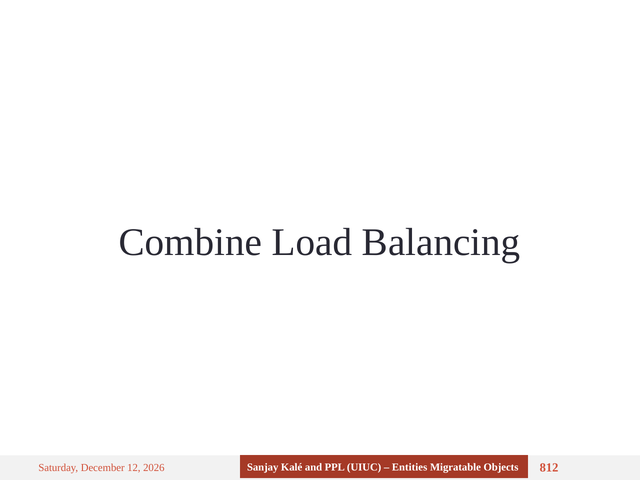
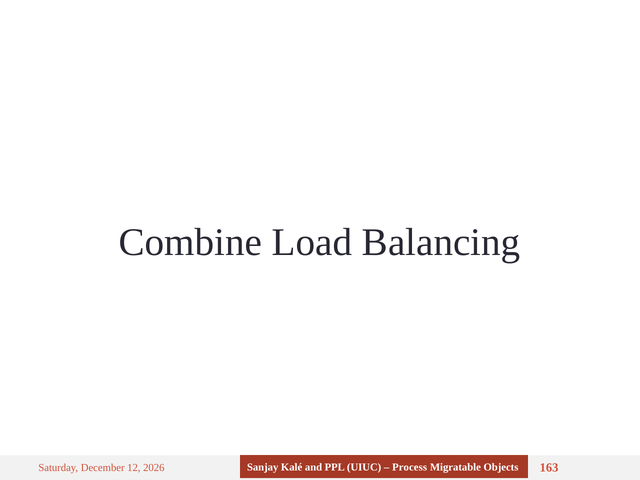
Entities: Entities -> Process
812: 812 -> 163
